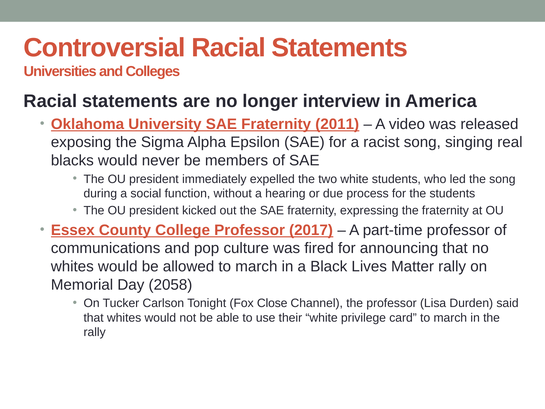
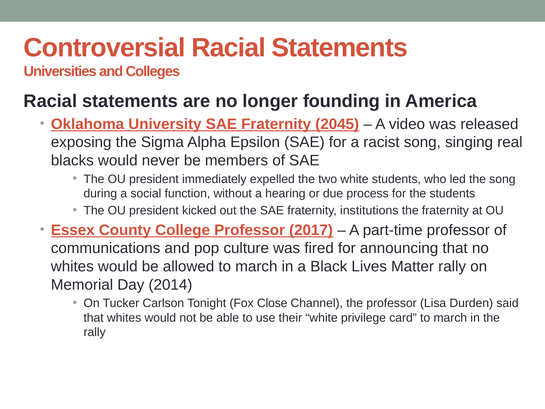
interview: interview -> founding
2011: 2011 -> 2045
expressing: expressing -> institutions
2058: 2058 -> 2014
